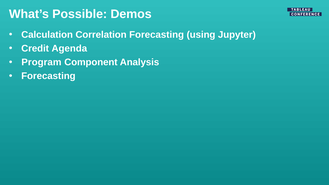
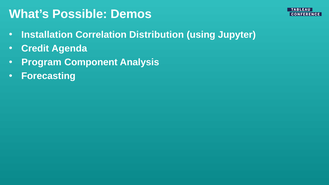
Calculation: Calculation -> Installation
Correlation Forecasting: Forecasting -> Distribution
